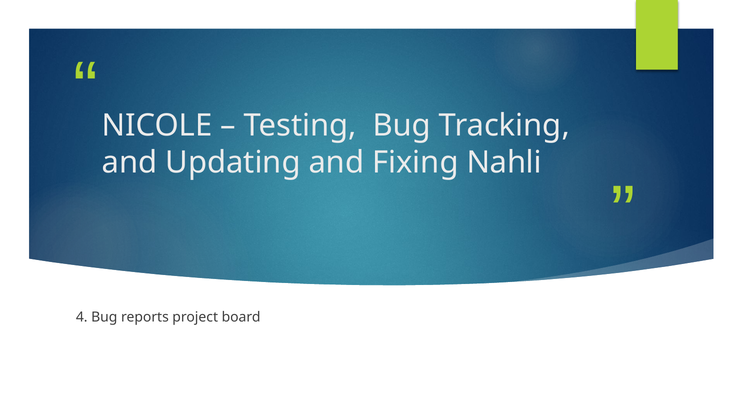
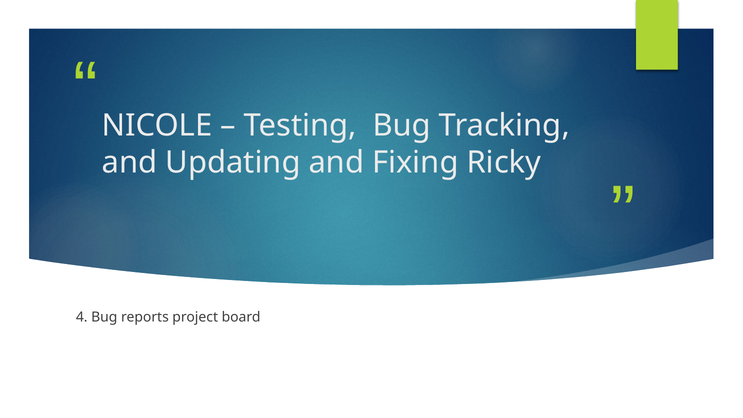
Nahli: Nahli -> Ricky
